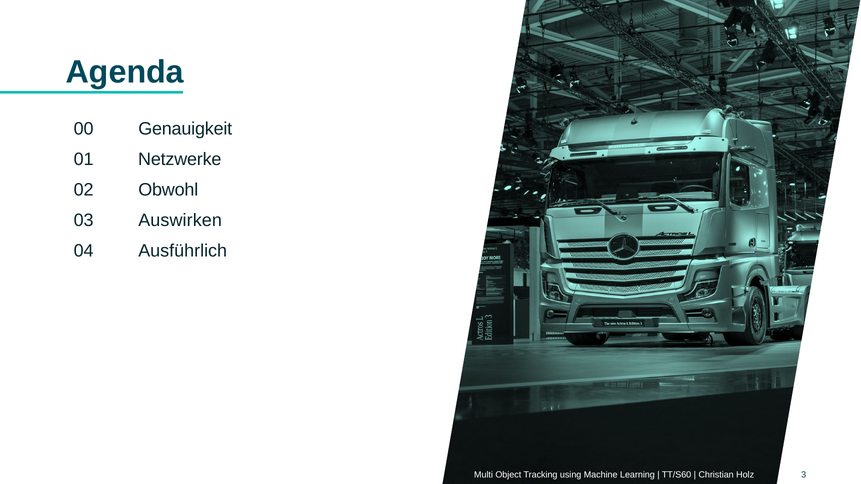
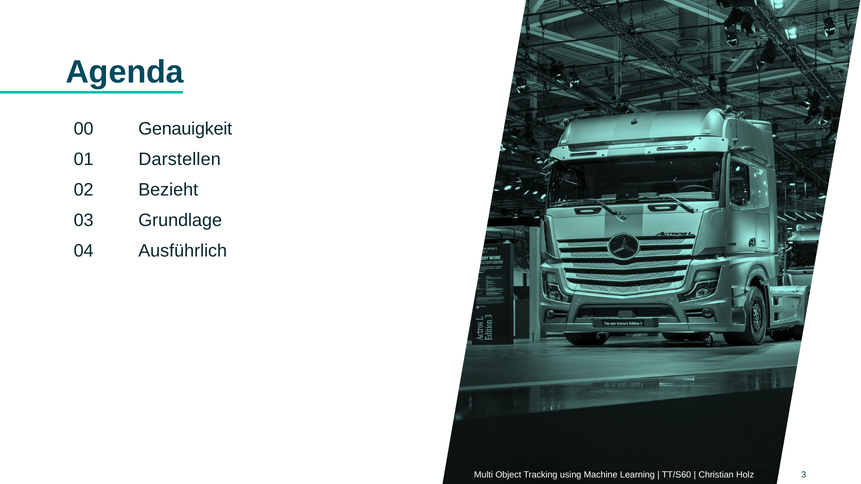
Netzwerke: Netzwerke -> Darstellen
Obwohl: Obwohl -> Bezieht
Auswirken: Auswirken -> Grundlage
